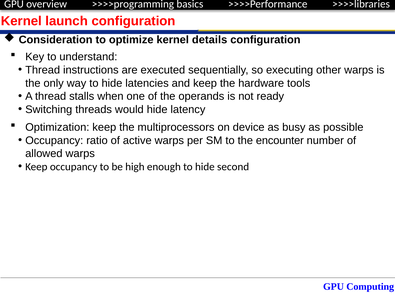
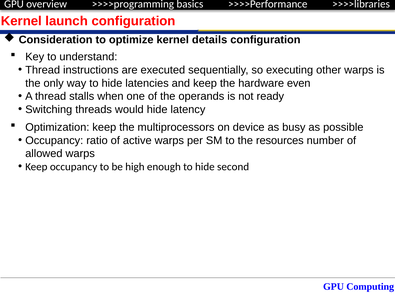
tools: tools -> even
encounter: encounter -> resources
